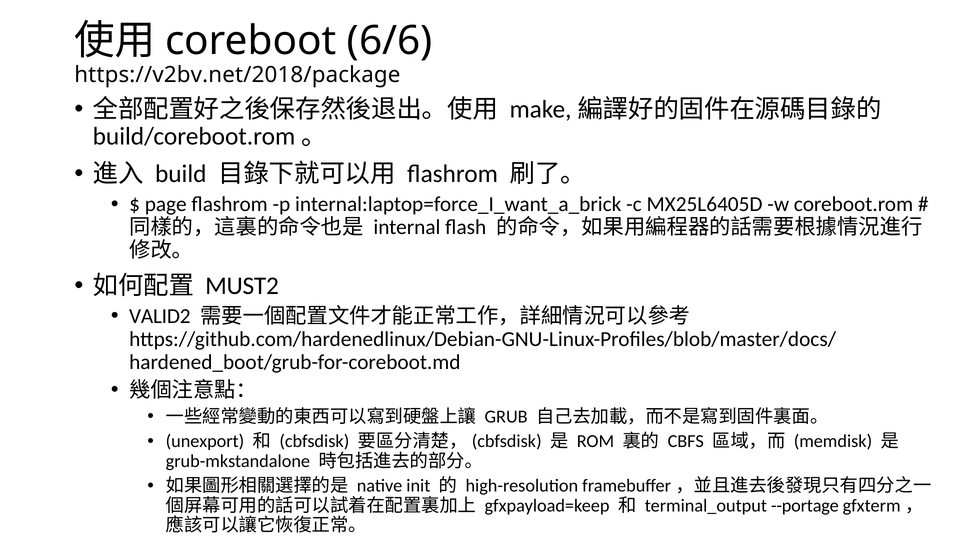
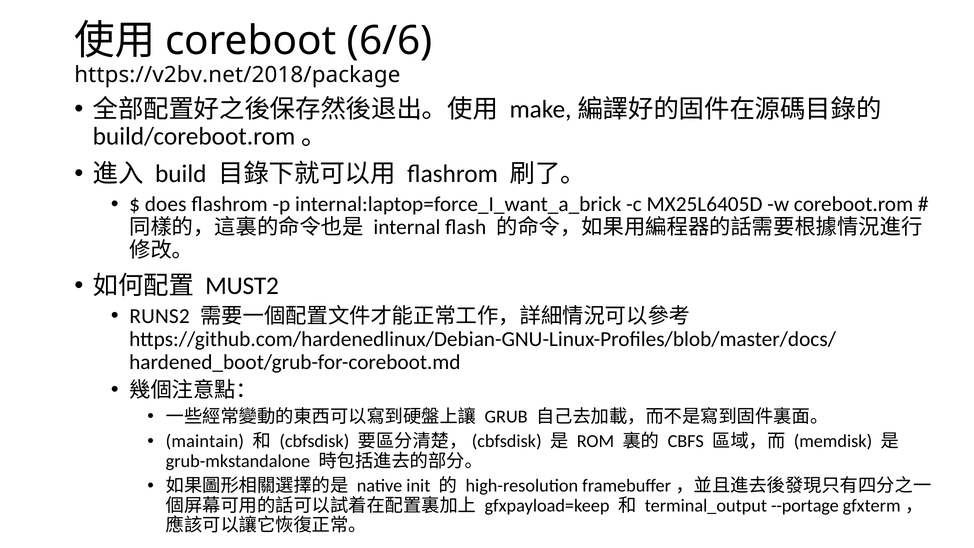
page: page -> does
VALID2: VALID2 -> RUNS2
unexport: unexport -> maintain
